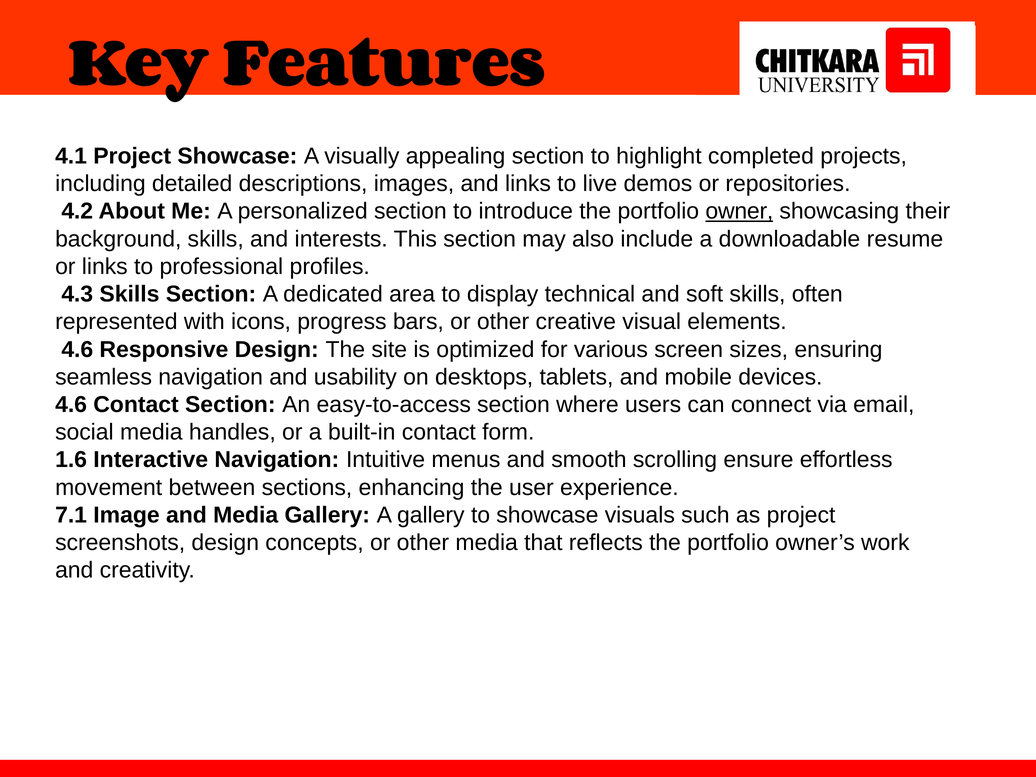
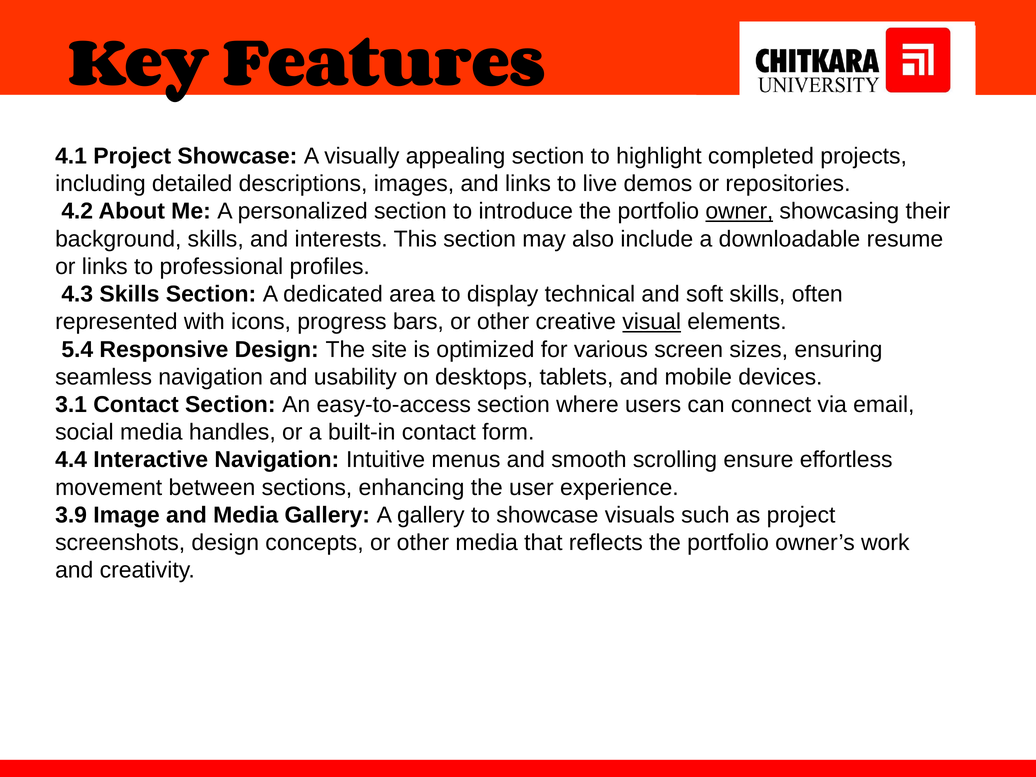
visual underline: none -> present
4.6 at (77, 349): 4.6 -> 5.4
4.6 at (71, 405): 4.6 -> 3.1
1.6: 1.6 -> 4.4
7.1: 7.1 -> 3.9
